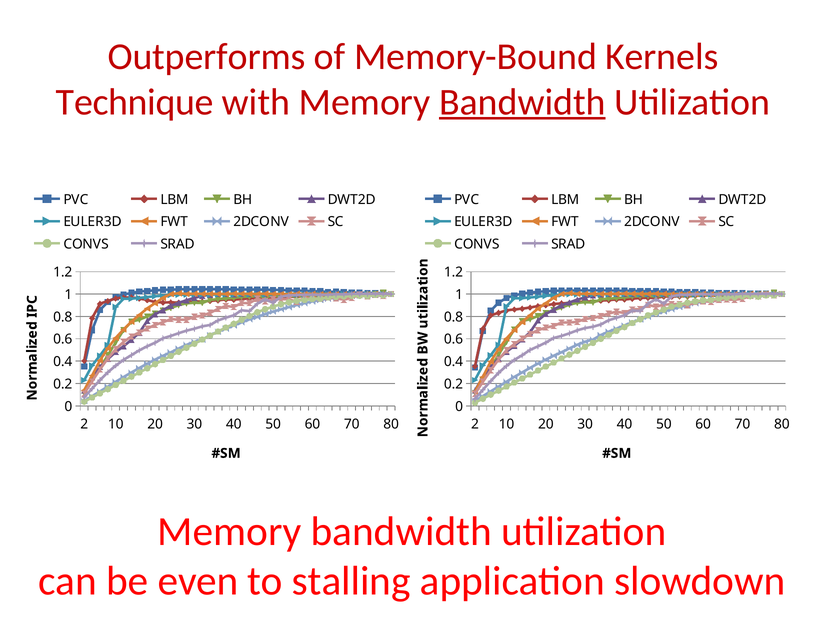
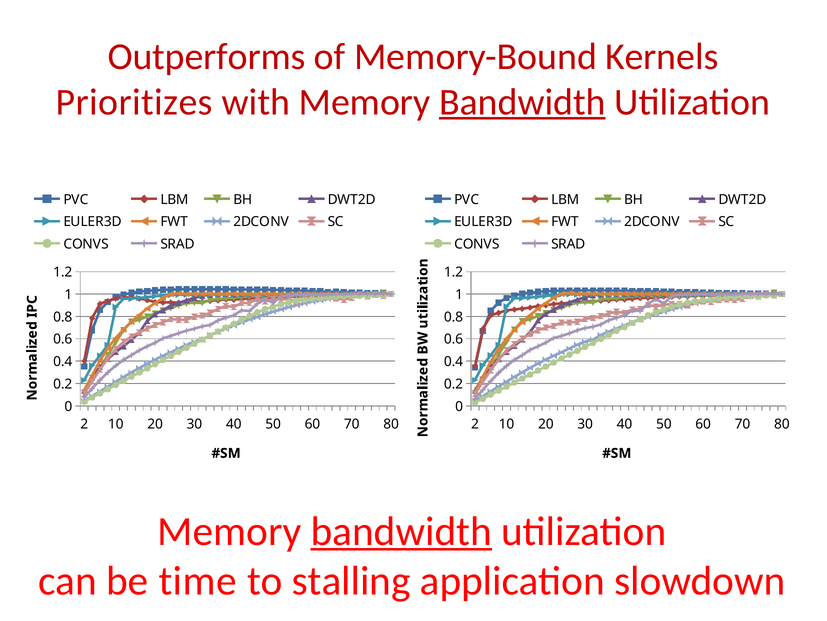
Technique: Technique -> Prioritizes
bandwidth at (401, 531) underline: none -> present
even: even -> time
